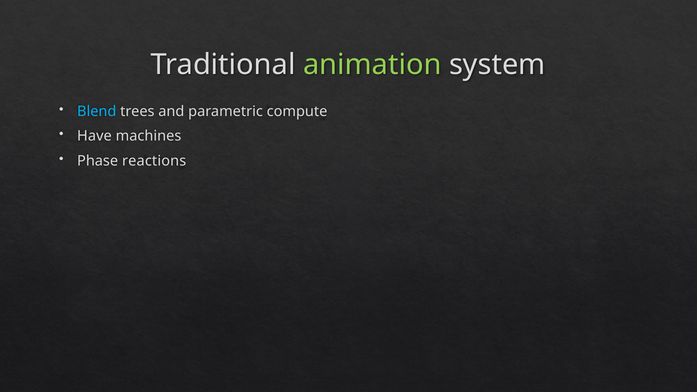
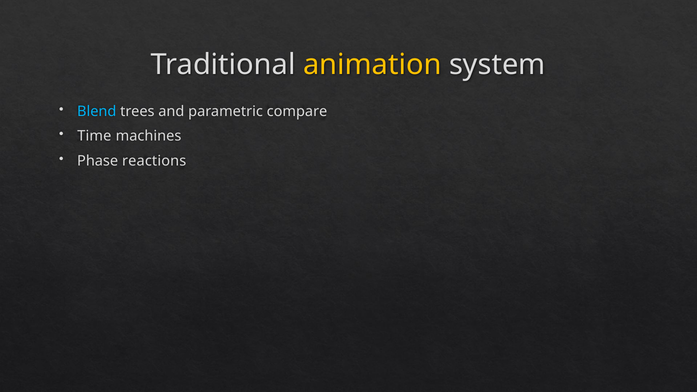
animation colour: light green -> yellow
compute: compute -> compare
Have: Have -> Time
